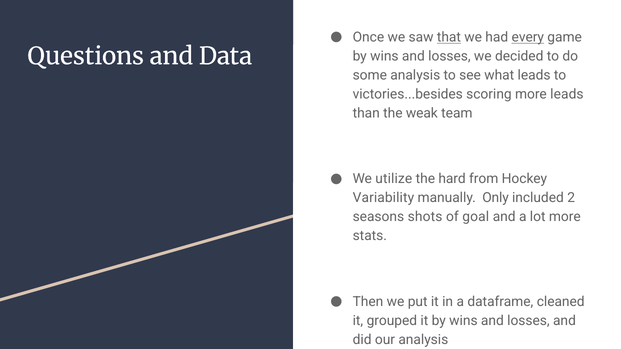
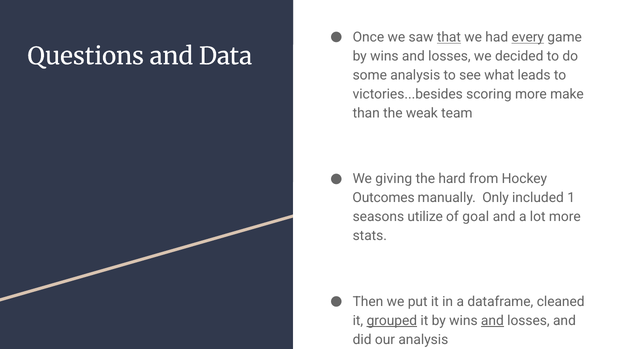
more leads: leads -> make
utilize: utilize -> giving
Variability: Variability -> Outcomes
2: 2 -> 1
shots: shots -> utilize
grouped underline: none -> present
and at (492, 321) underline: none -> present
